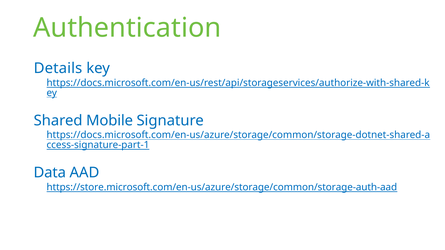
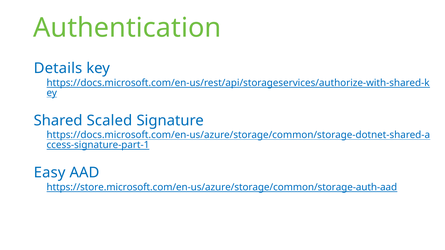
Mobile: Mobile -> Scaled
Data: Data -> Easy
